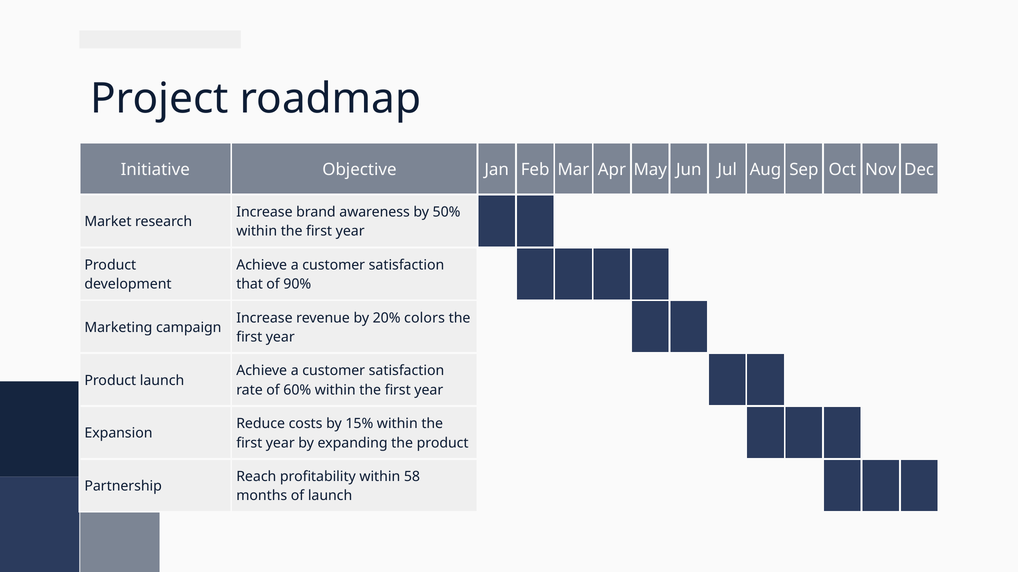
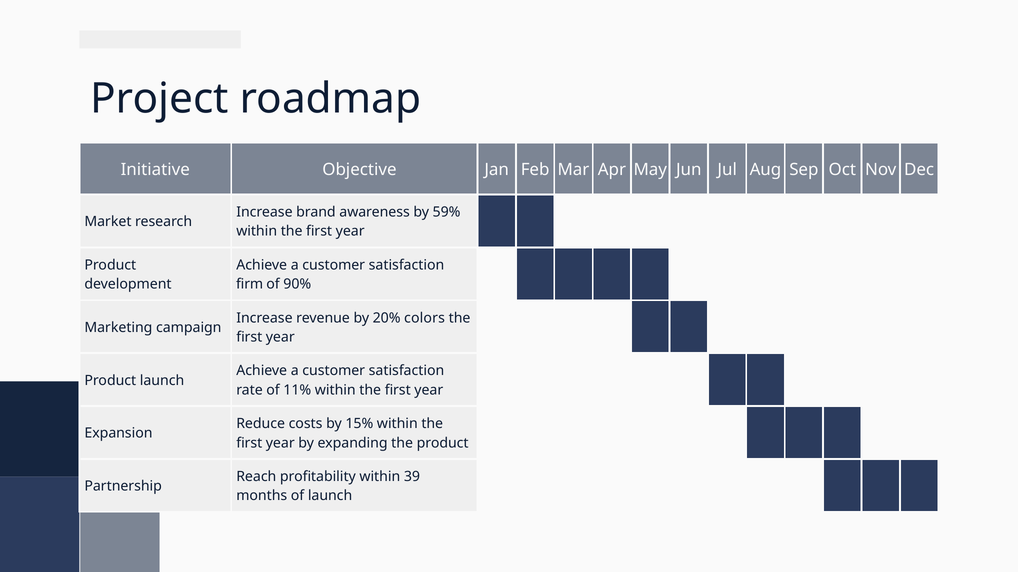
50%: 50% -> 59%
that: that -> firm
60%: 60% -> 11%
58: 58 -> 39
